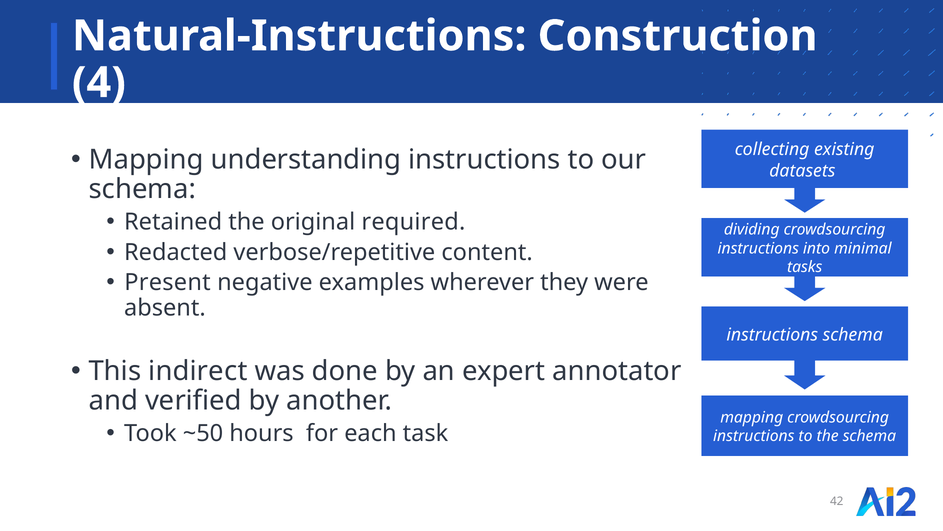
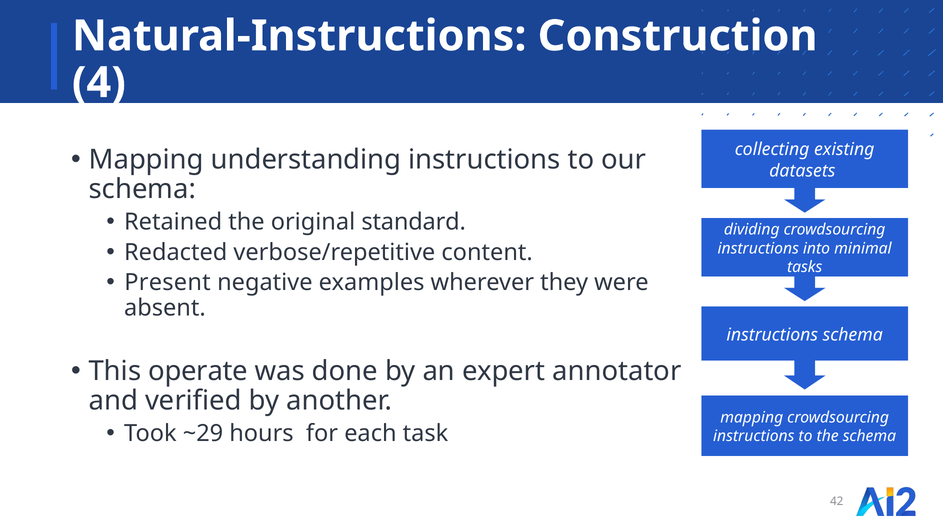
required: required -> standard
indirect: indirect -> operate
~50: ~50 -> ~29
